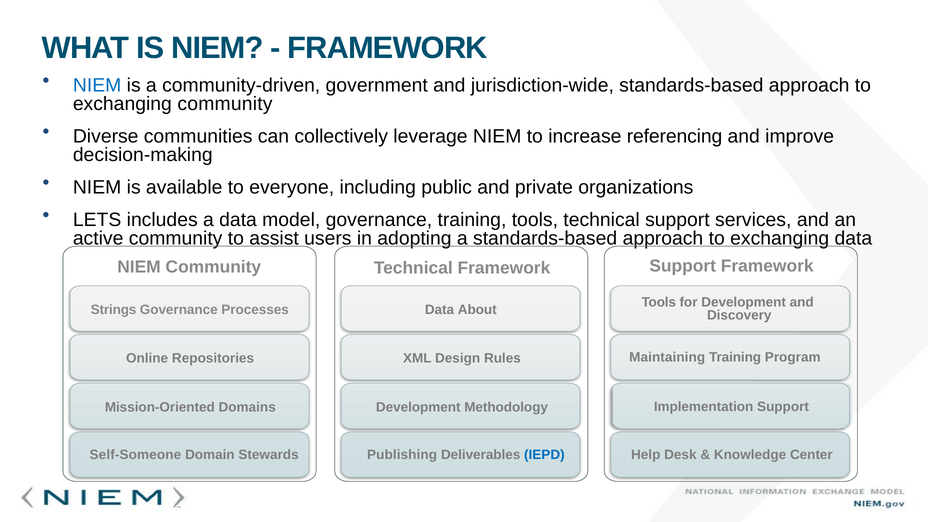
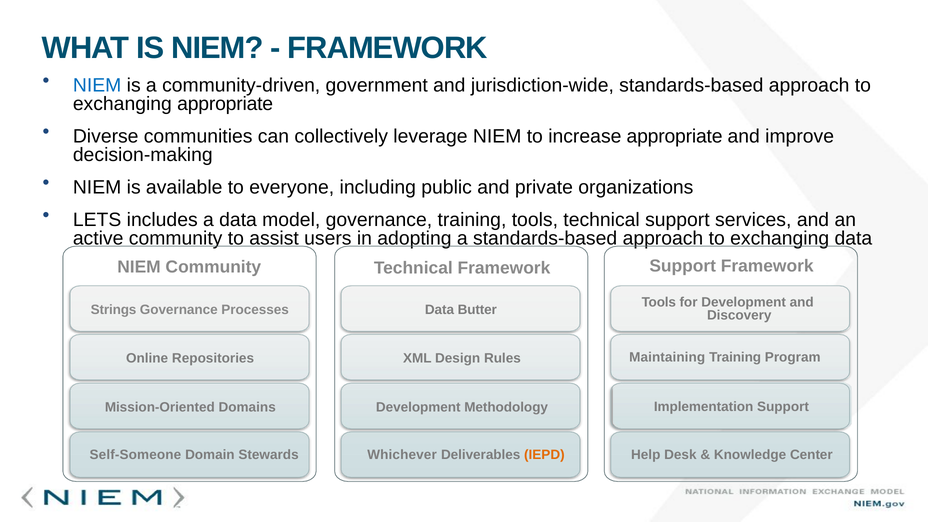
exchanging community: community -> appropriate
increase referencing: referencing -> appropriate
About: About -> Butter
Publishing: Publishing -> Whichever
IEPD colour: blue -> orange
